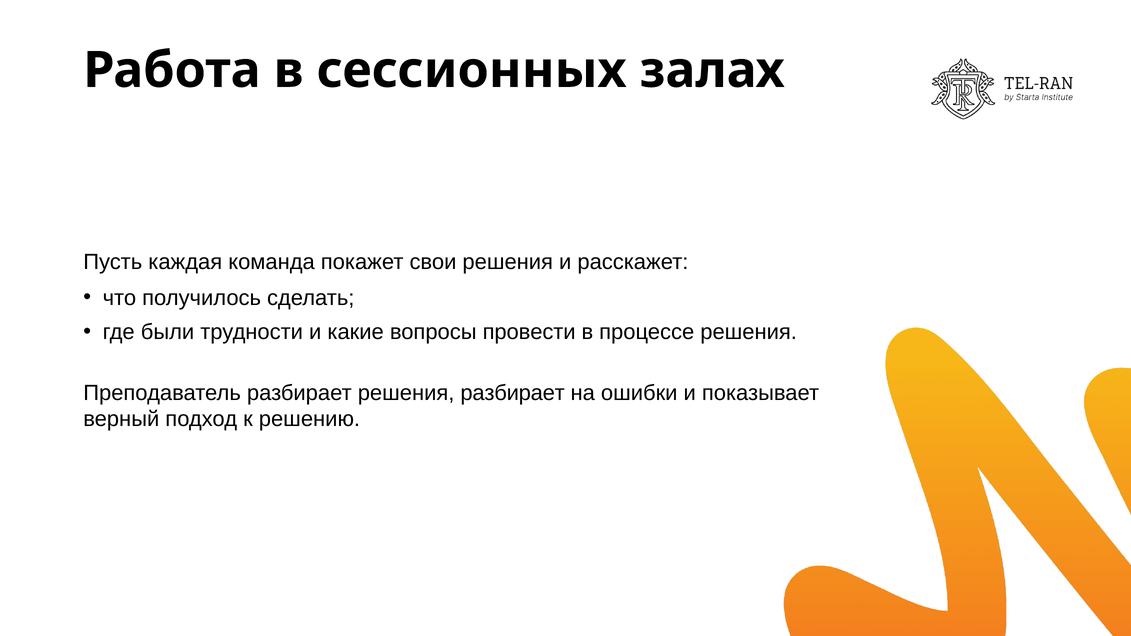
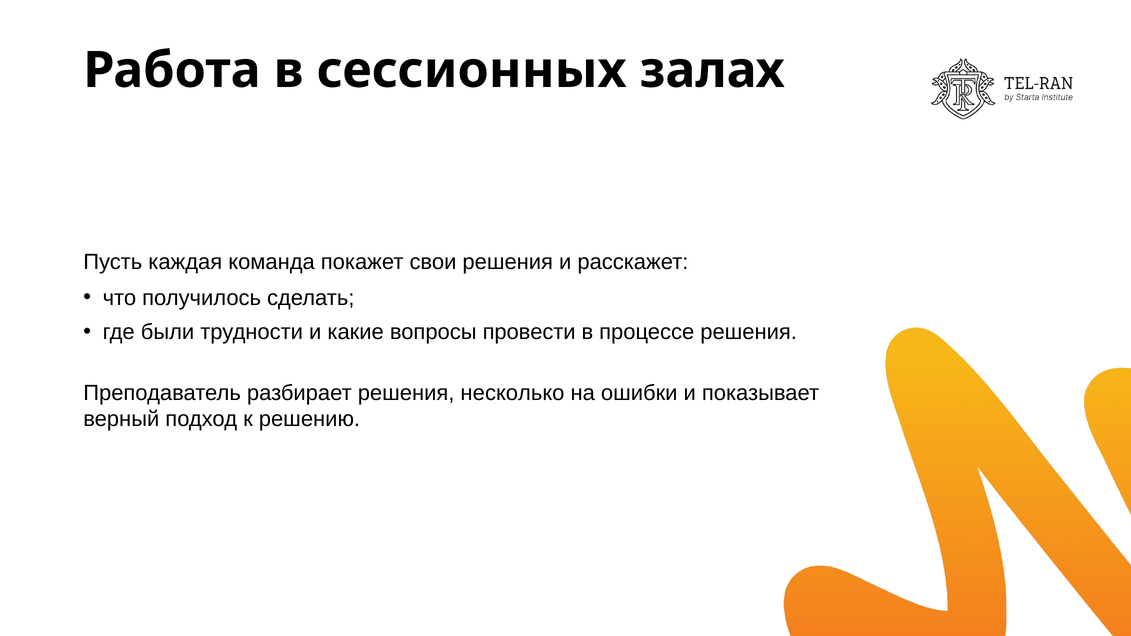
решения разбирает: разбирает -> несколько
